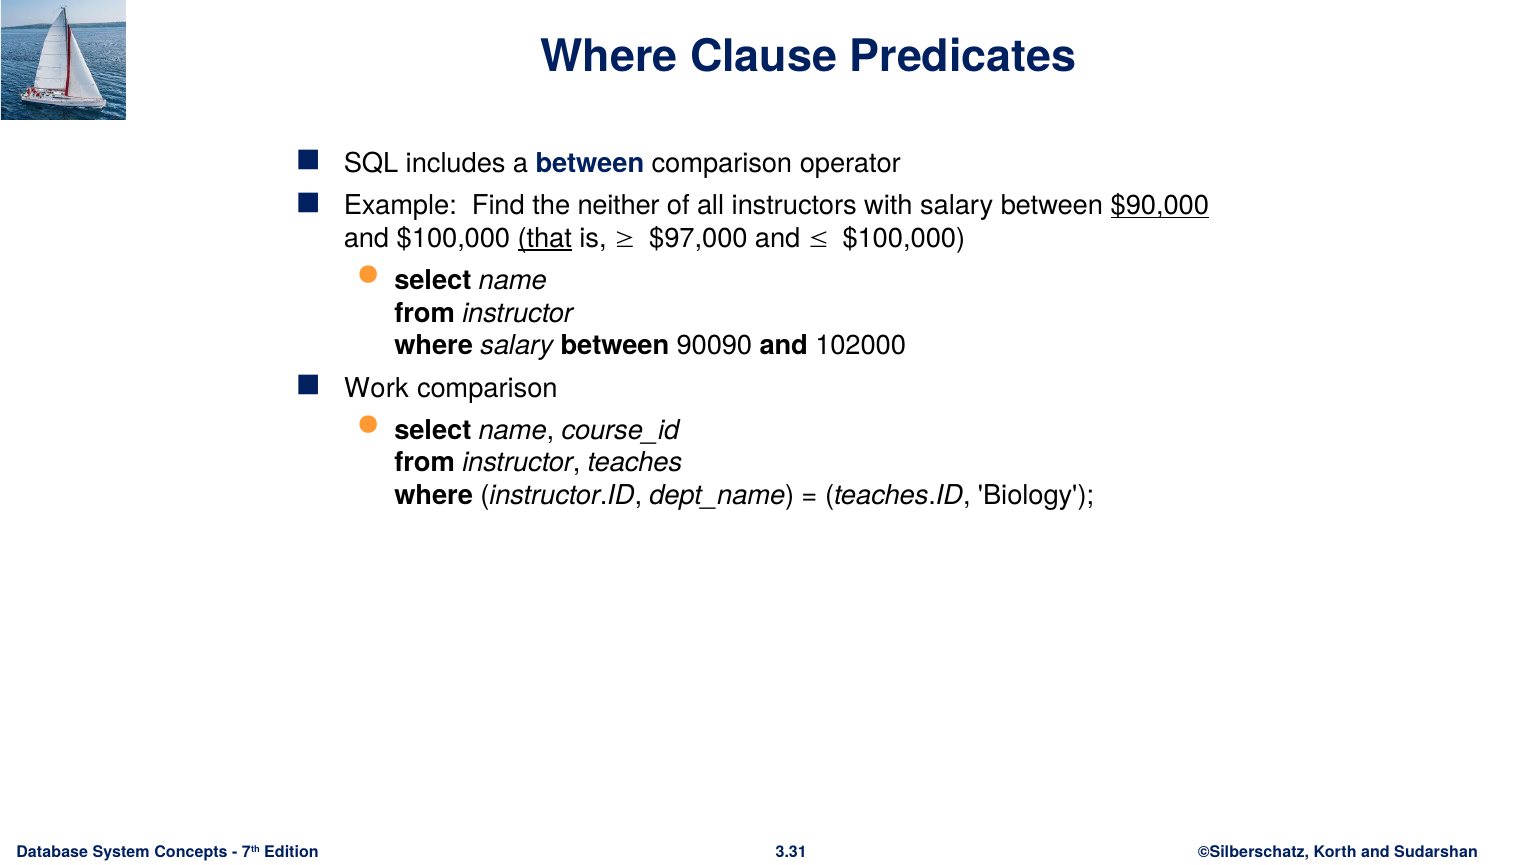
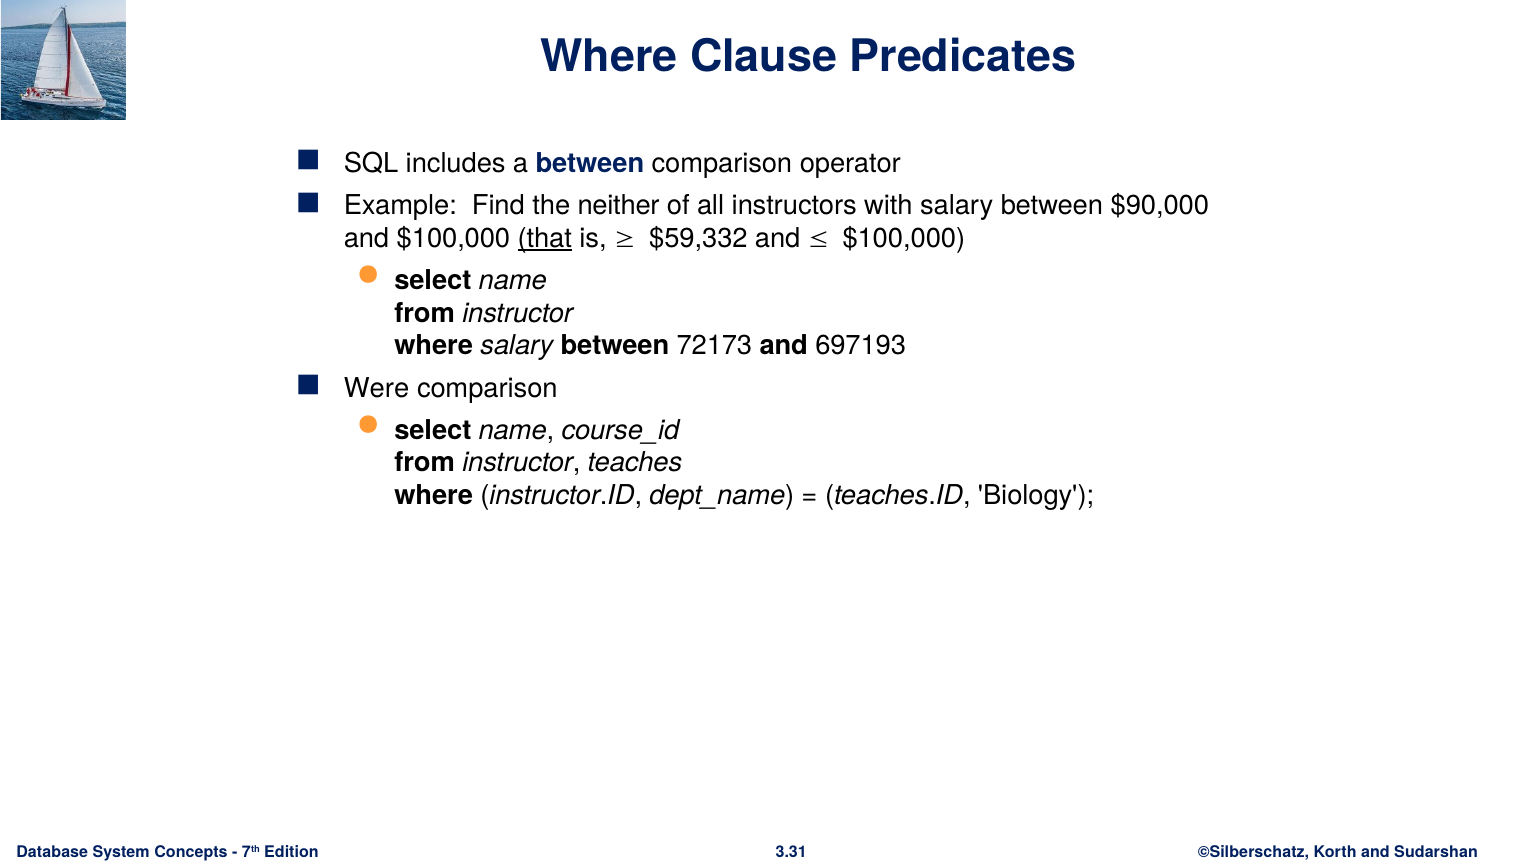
$90,000 underline: present -> none
$97,000: $97,000 -> $59,332
90090: 90090 -> 72173
102000: 102000 -> 697193
Work: Work -> Were
